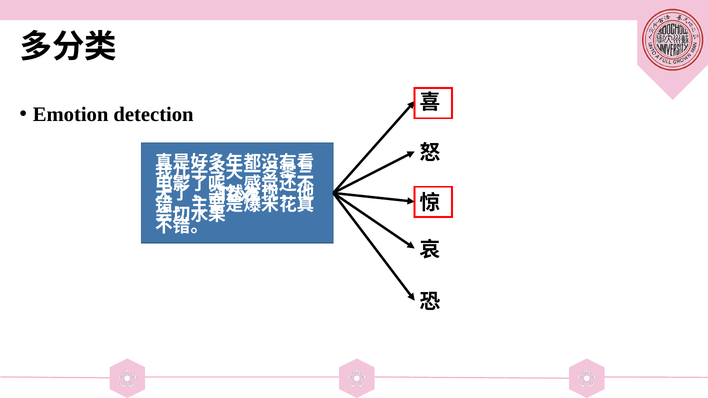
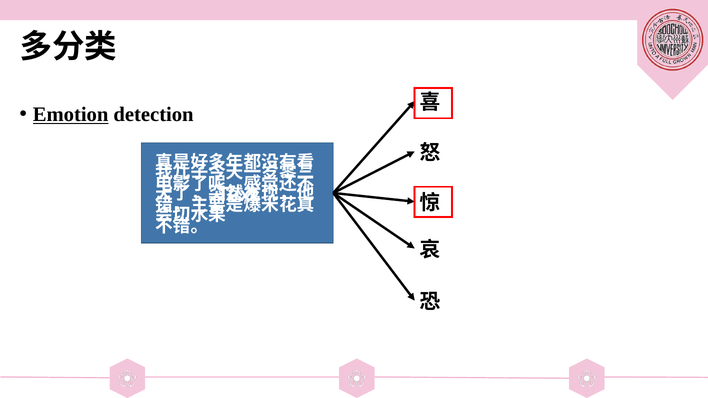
Emotion underline: none -> present
